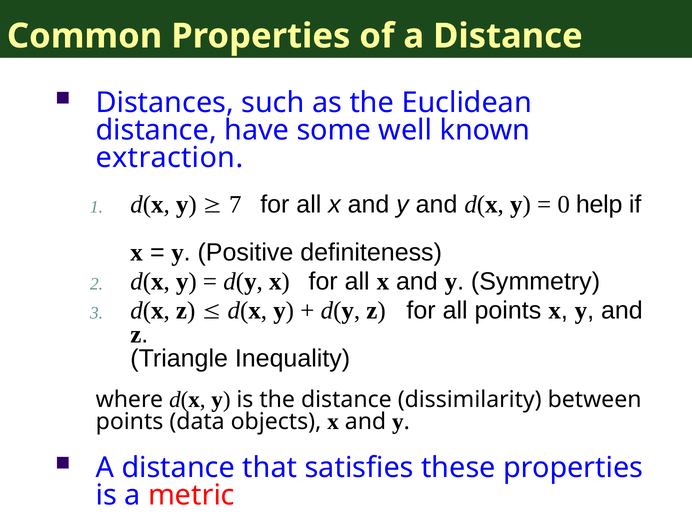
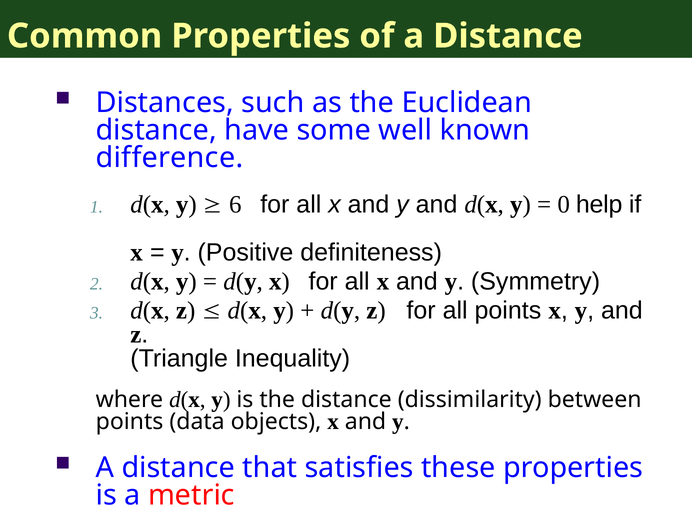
extraction: extraction -> difference
7: 7 -> 6
